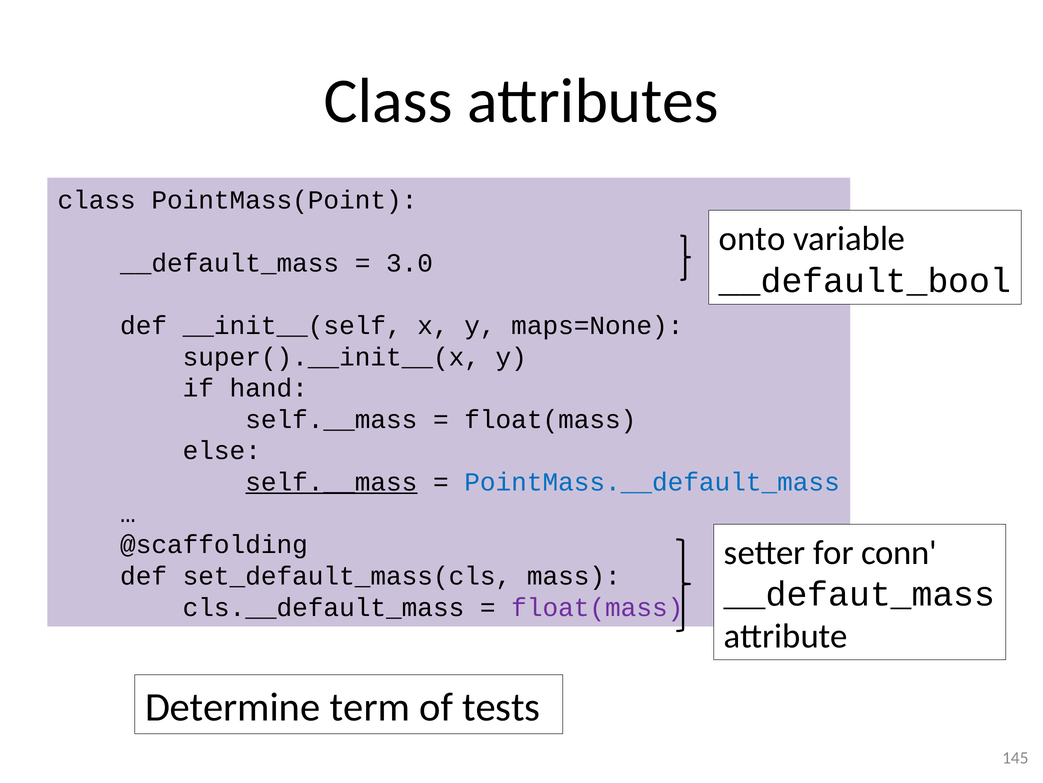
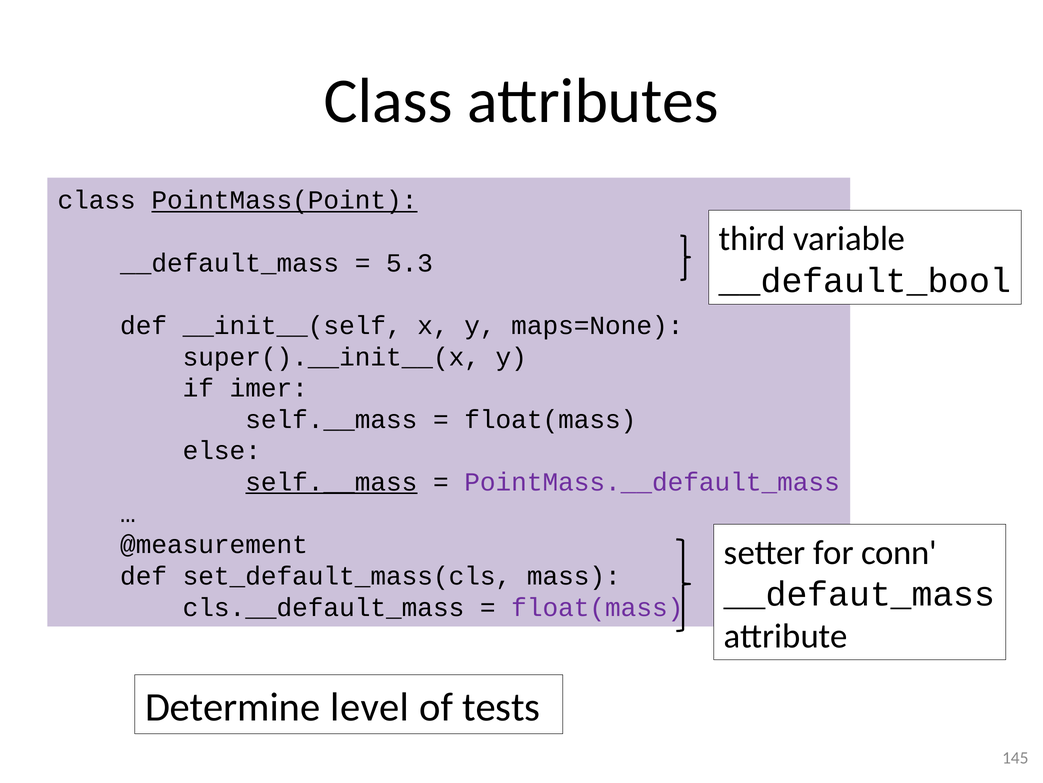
PointMass(Point underline: none -> present
onto: onto -> third
3.0: 3.0 -> 5.3
hand: hand -> imer
PointMass.__default_mass colour: blue -> purple
@scaffolding: @scaffolding -> @measurement
term: term -> level
